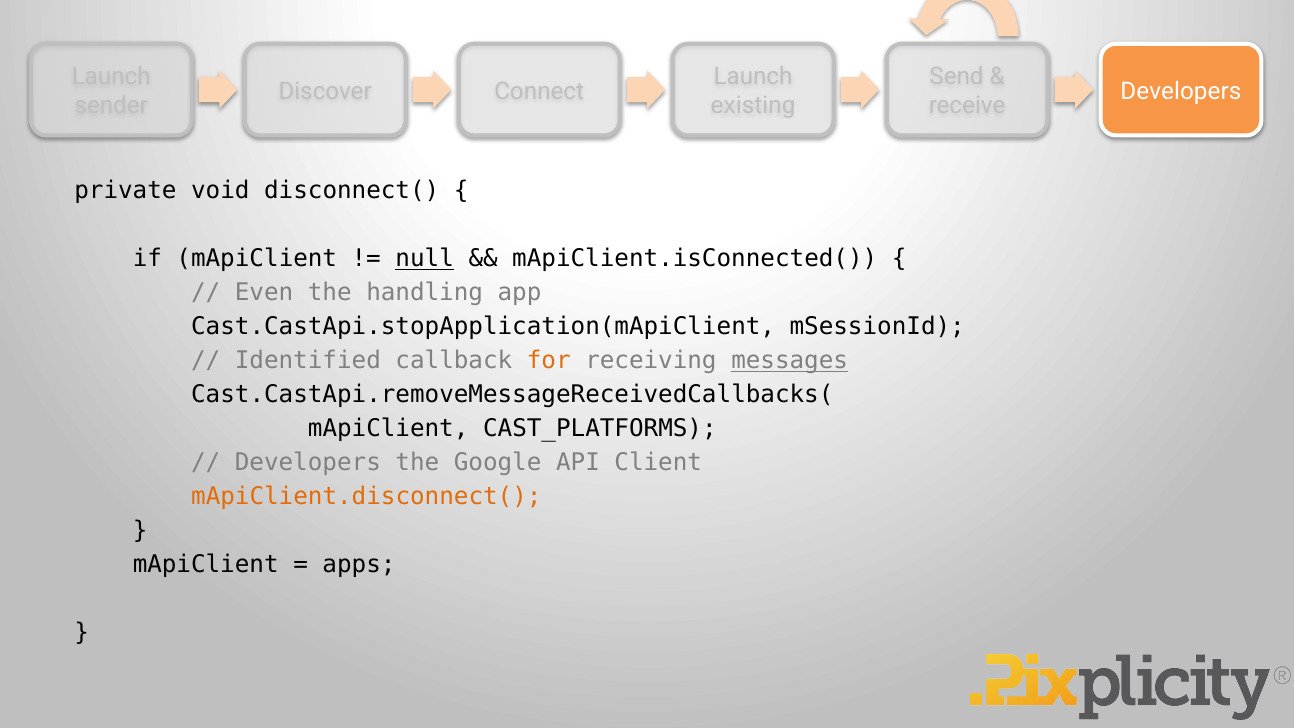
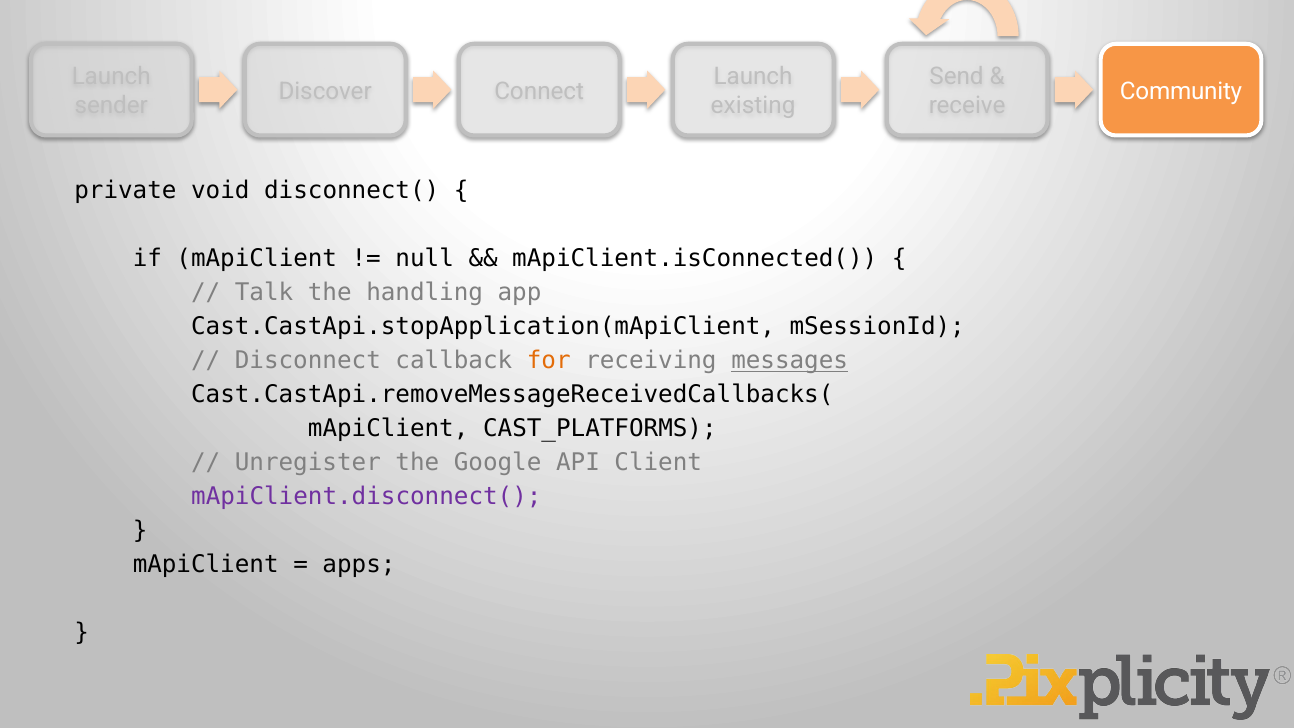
Developers at (1181, 91): Developers -> Community
null underline: present -> none
Even: Even -> Talk
Identified: Identified -> Disconnect
Developers at (308, 463): Developers -> Unregister
mApiClient.disconnect( colour: orange -> purple
